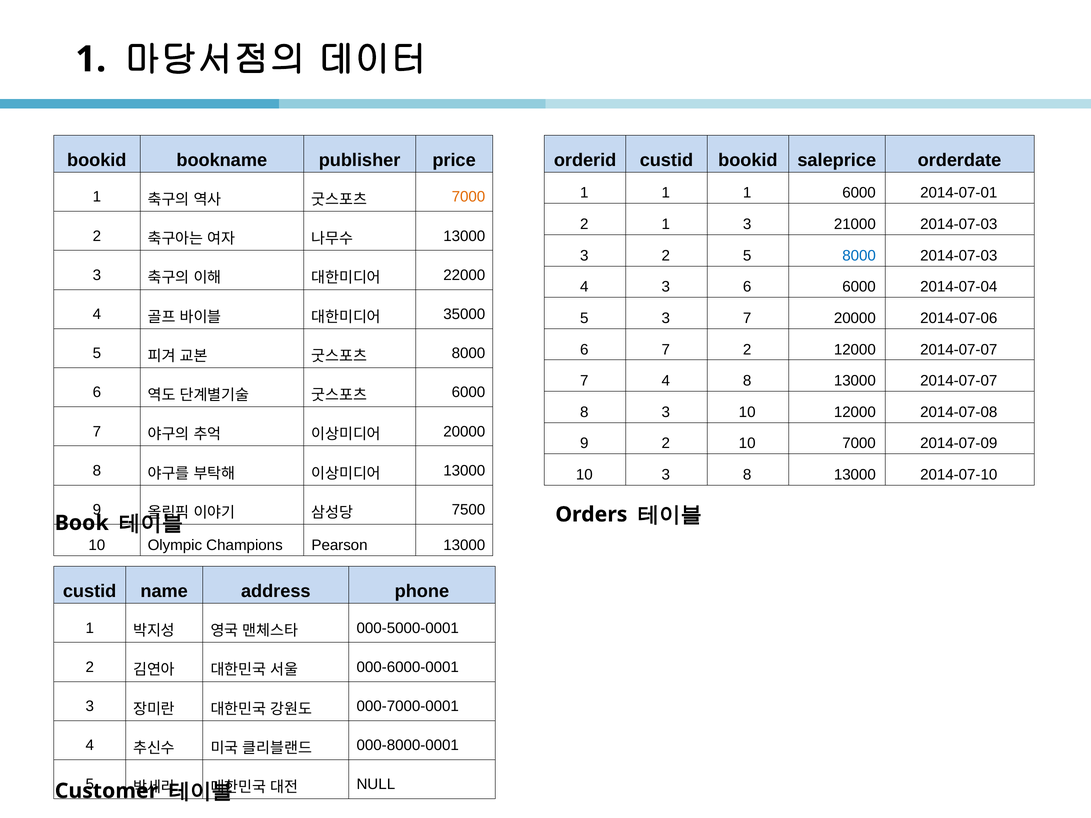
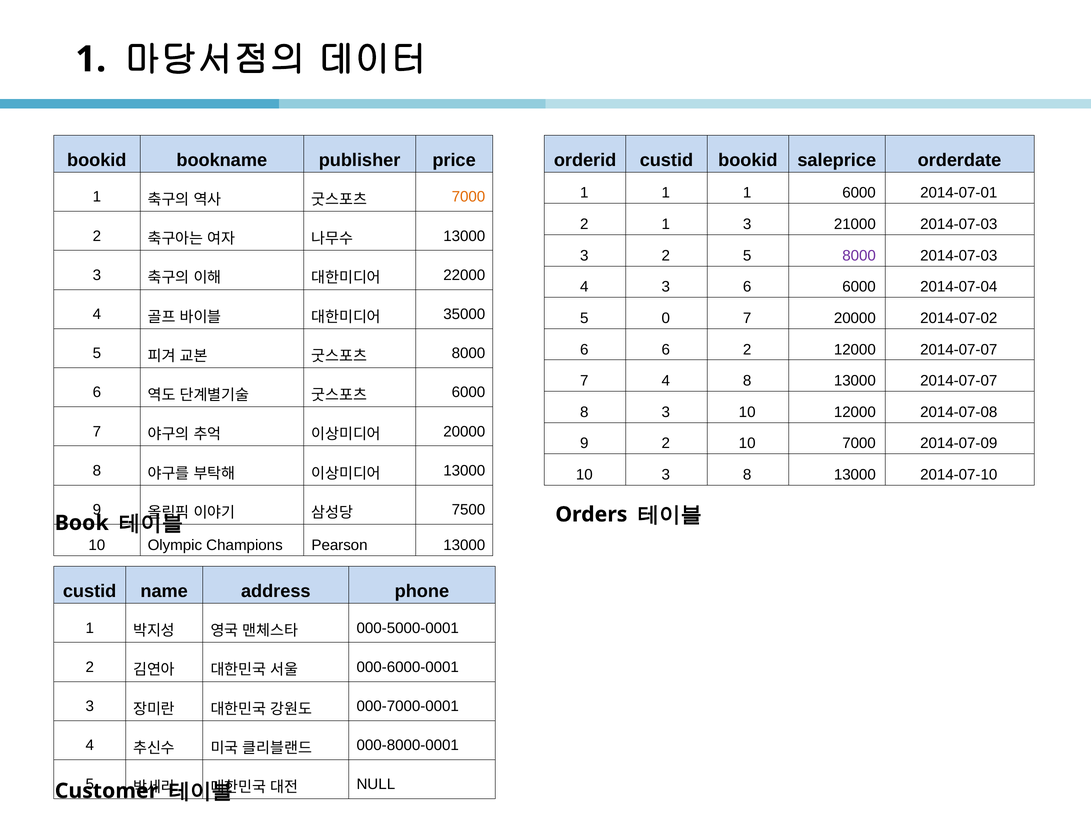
8000 at (859, 256) colour: blue -> purple
5 3: 3 -> 0
2014-07-06: 2014-07-06 -> 2014-07-02
6 7: 7 -> 6
